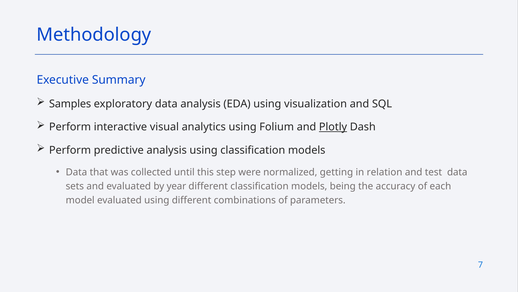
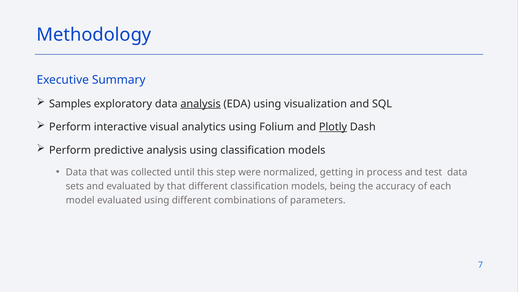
analysis at (201, 104) underline: none -> present
relation: relation -> process
by year: year -> that
